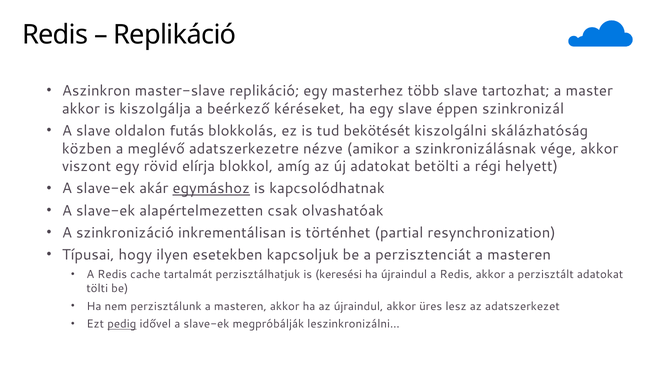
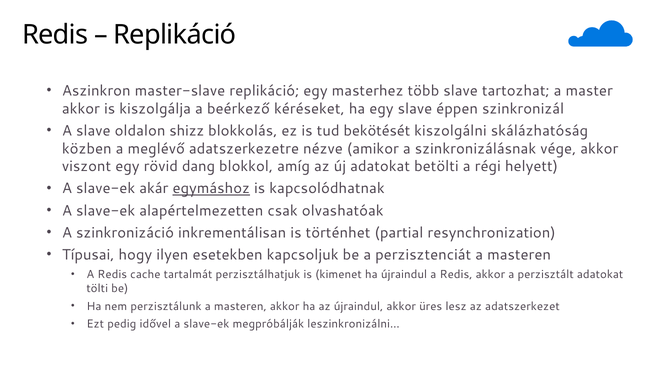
futás: futás -> shizz
elírja: elírja -> dang
keresési: keresési -> kimenet
pedig underline: present -> none
